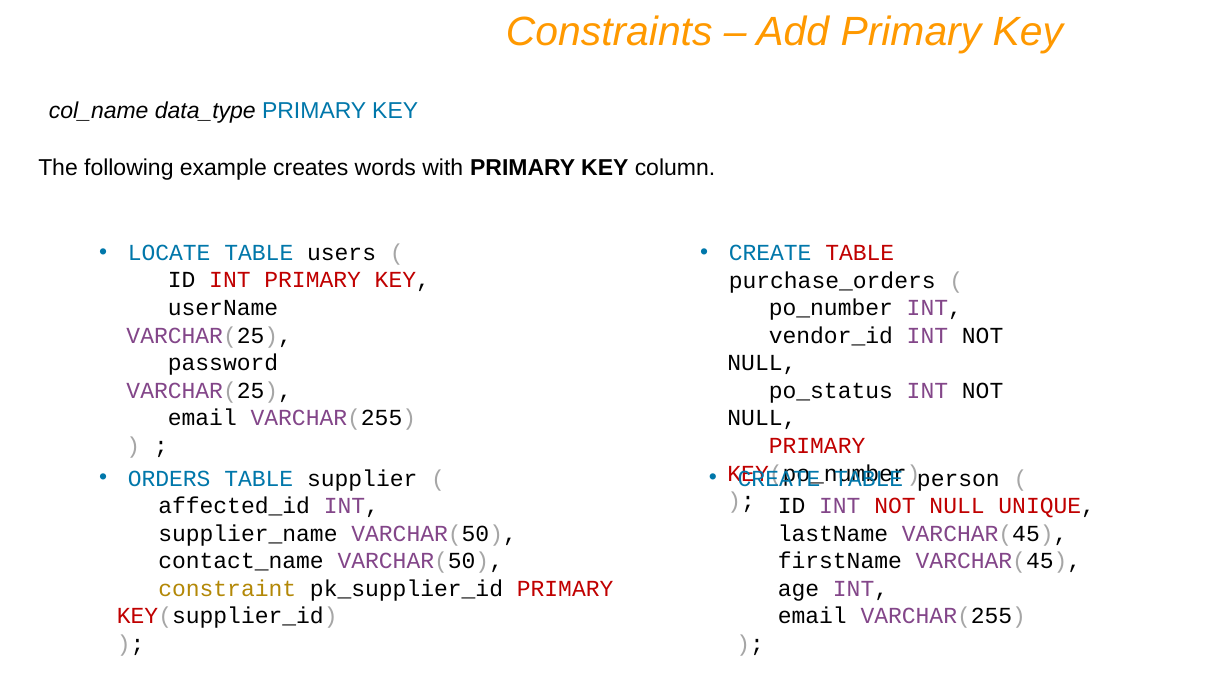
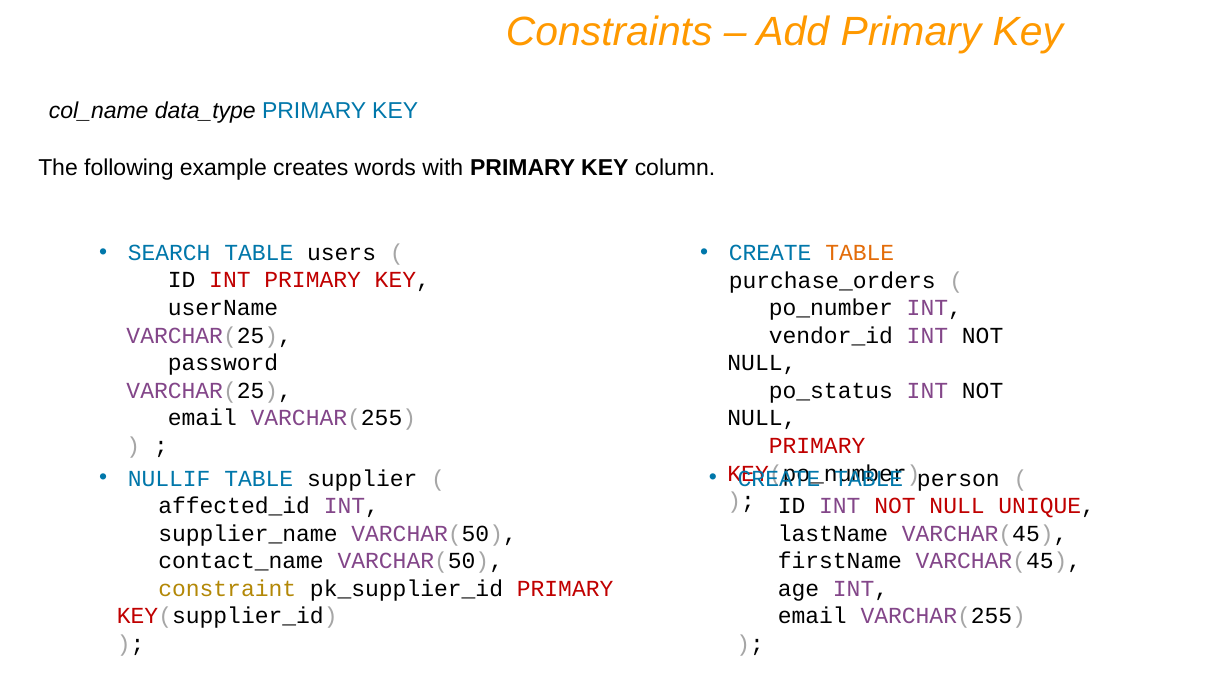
LOCATE: LOCATE -> SEARCH
TABLE at (860, 253) colour: red -> orange
ORDERS: ORDERS -> NULLIF
